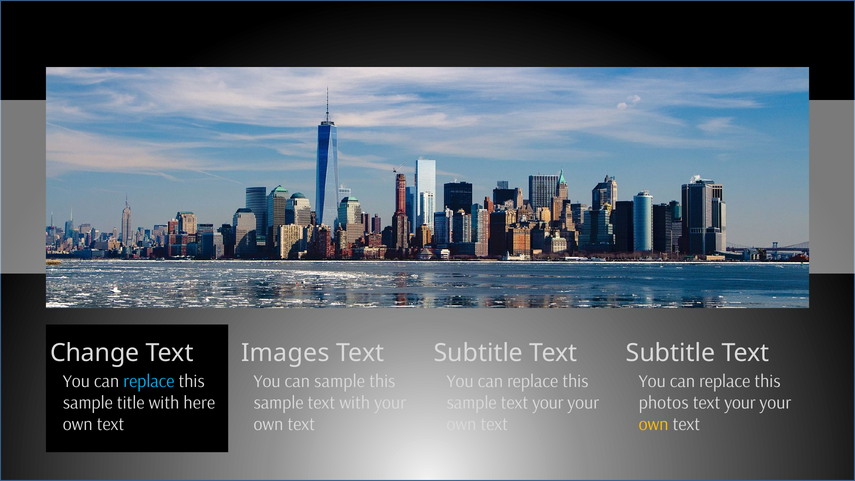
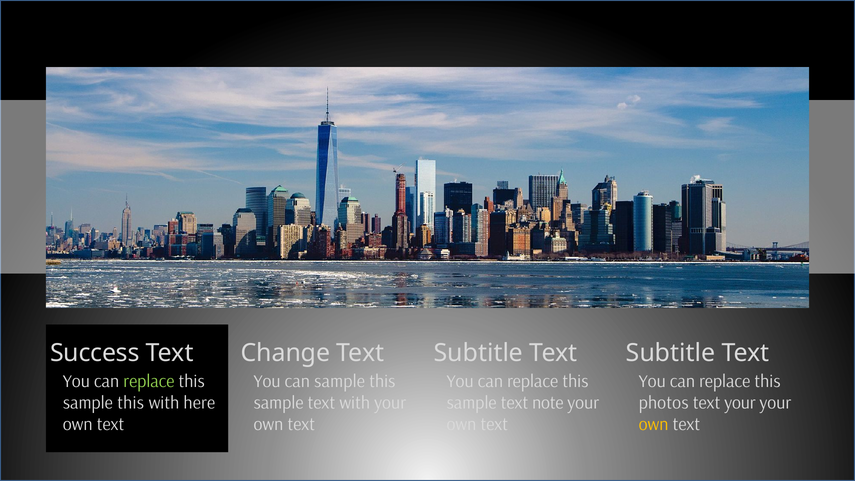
Change: Change -> Success
Images: Images -> Change
replace at (149, 381) colour: light blue -> light green
title at (131, 403): title -> this
sample text your: your -> note
